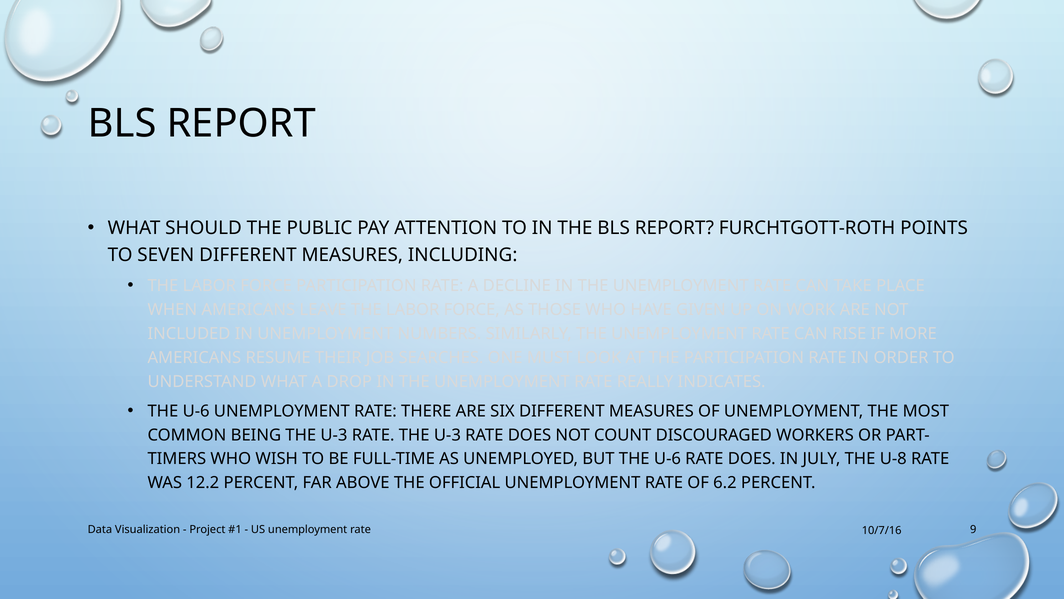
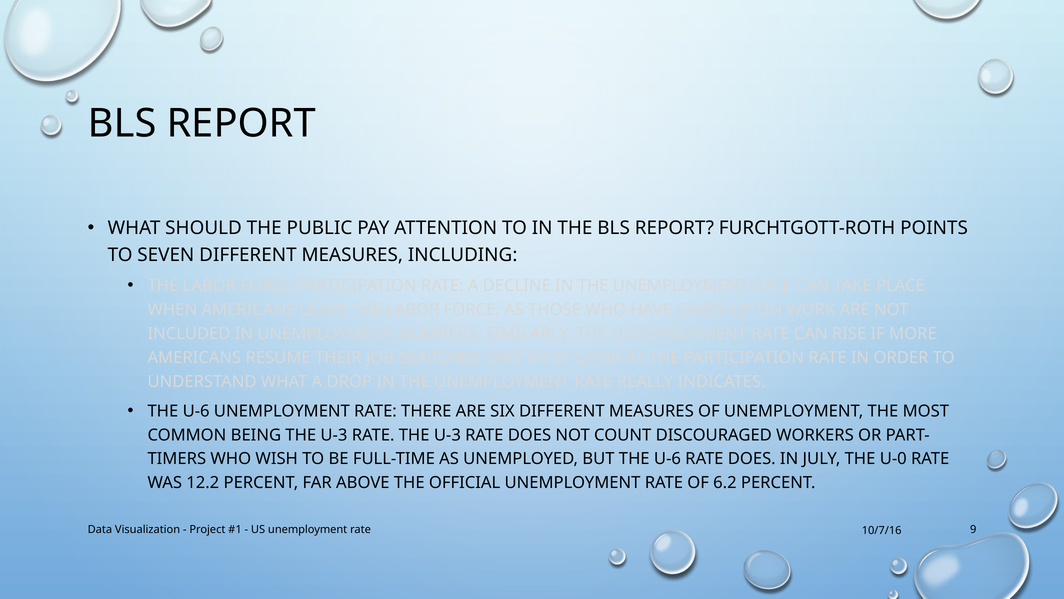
U-8: U-8 -> U-0
